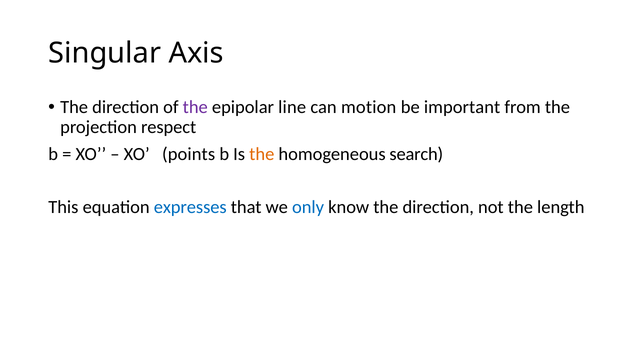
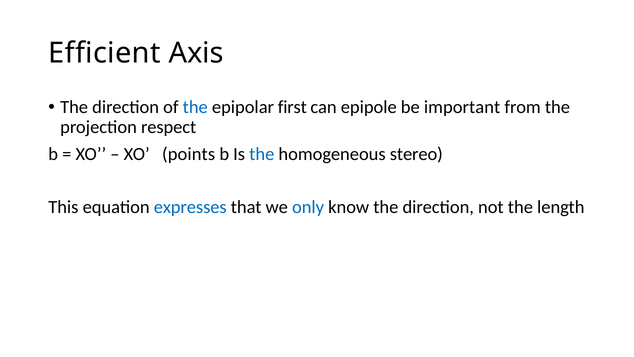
Singular: Singular -> Efficient
the at (195, 107) colour: purple -> blue
line: line -> first
motion: motion -> epipole
the at (262, 154) colour: orange -> blue
search: search -> stereo
